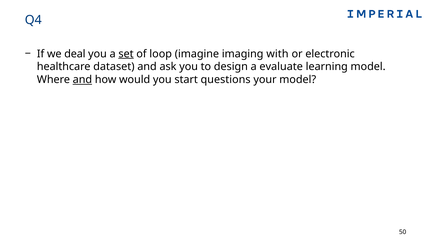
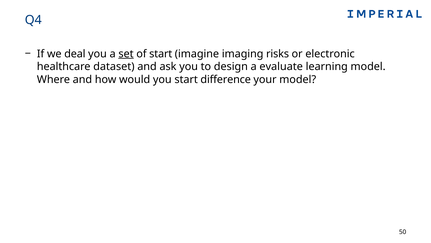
of loop: loop -> start
with: with -> risks
and at (82, 80) underline: present -> none
questions: questions -> difference
